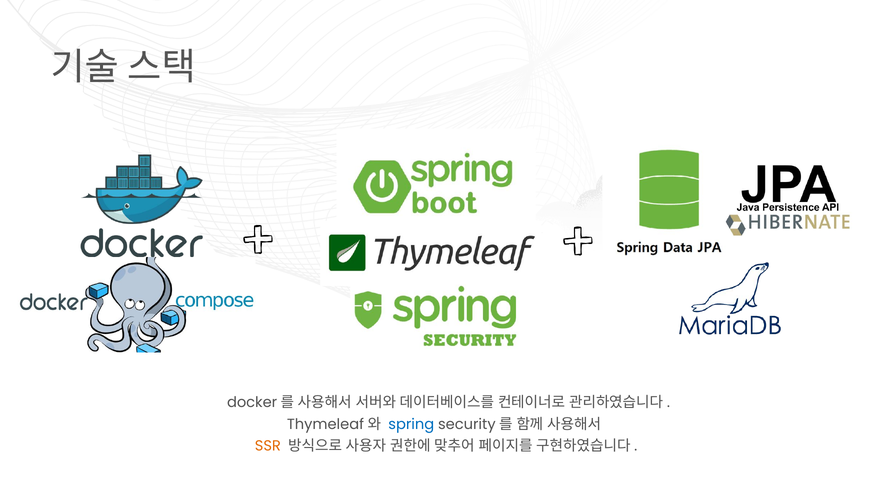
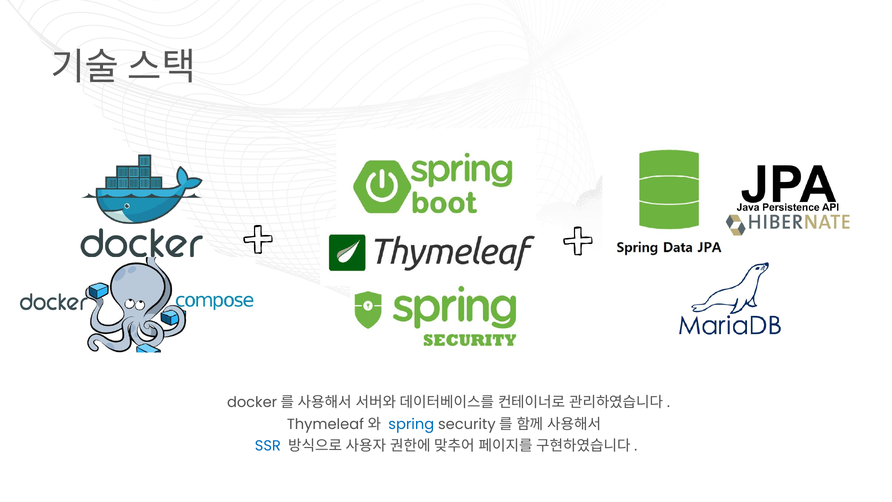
SSR colour: orange -> blue
